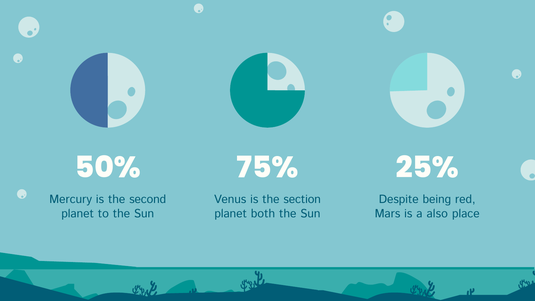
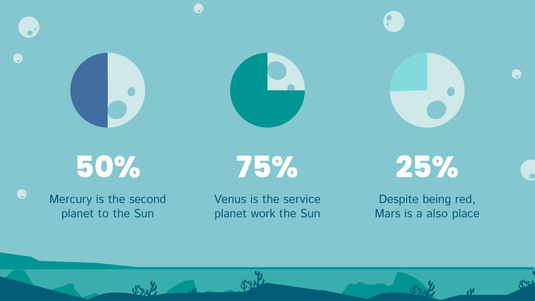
section: section -> service
both: both -> work
